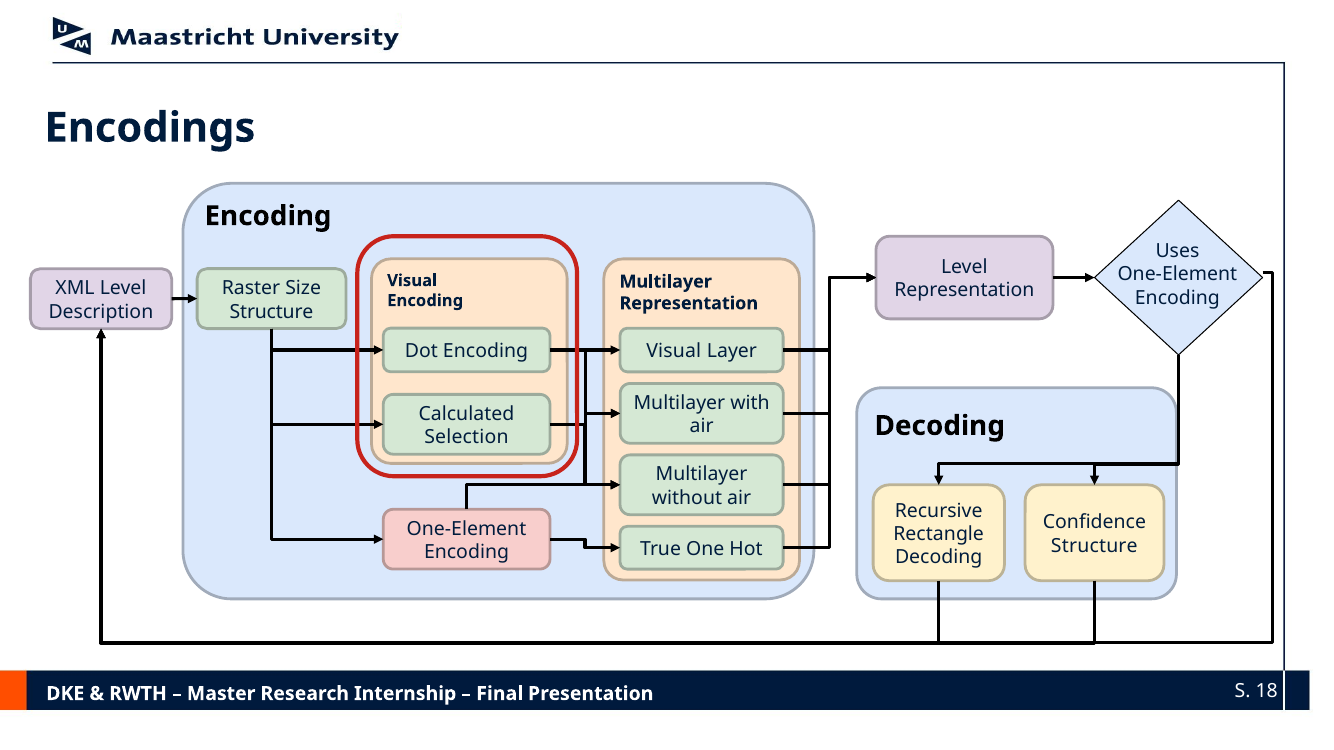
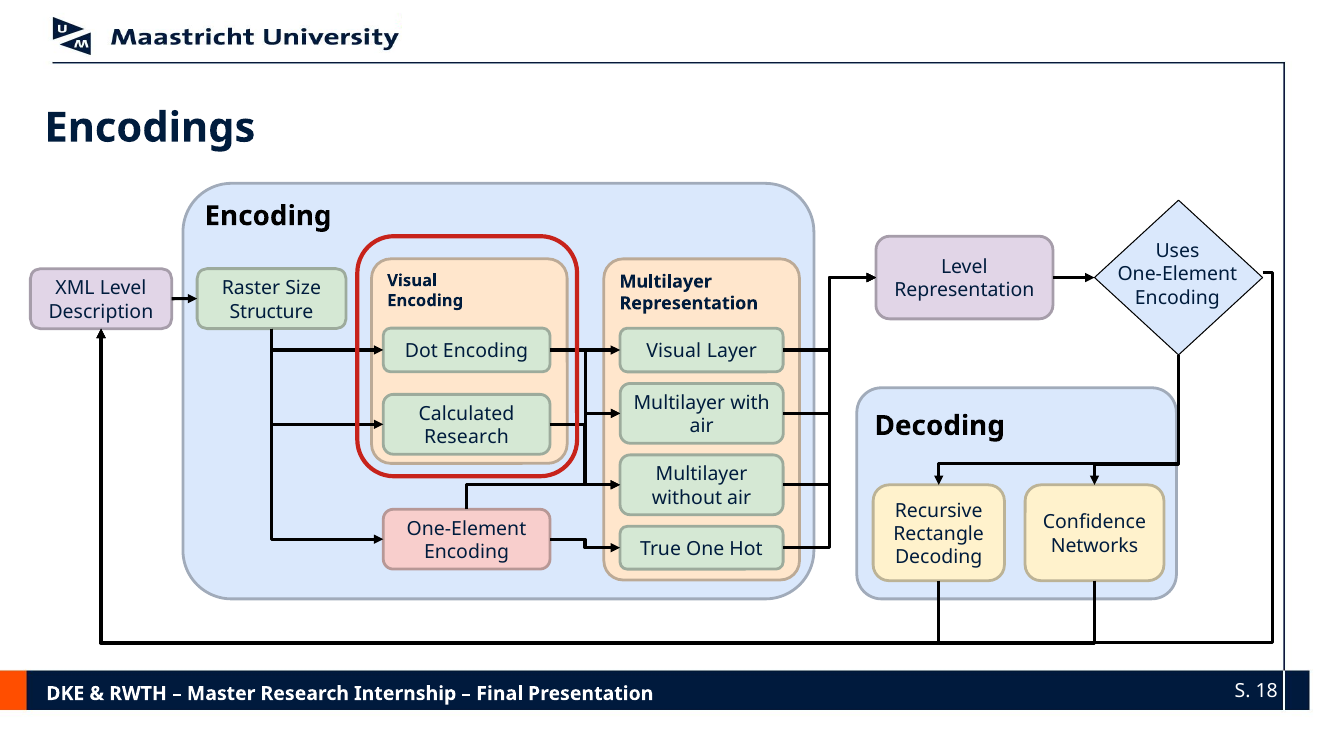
Selection at (466, 437): Selection -> Research
Structure at (1094, 546): Structure -> Networks
